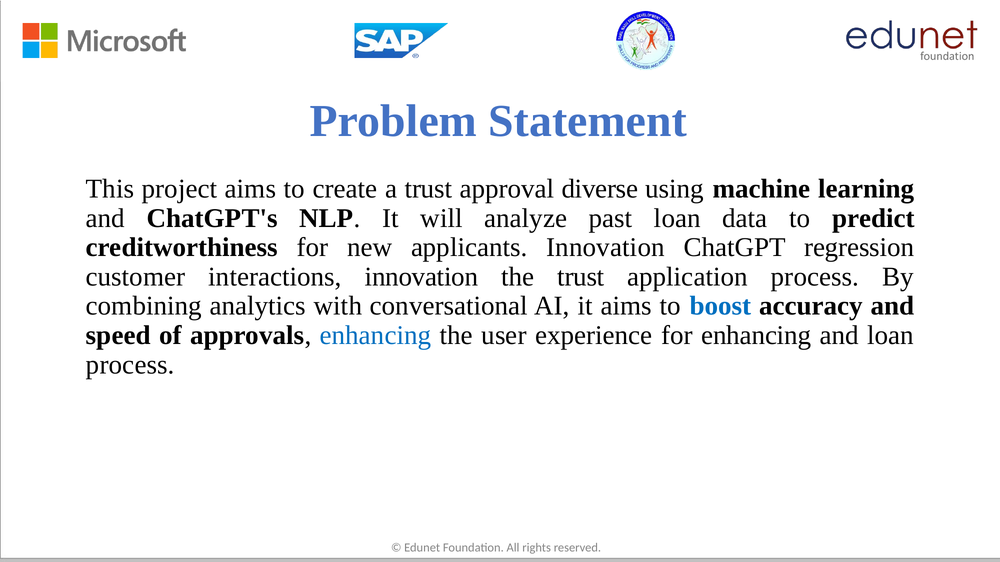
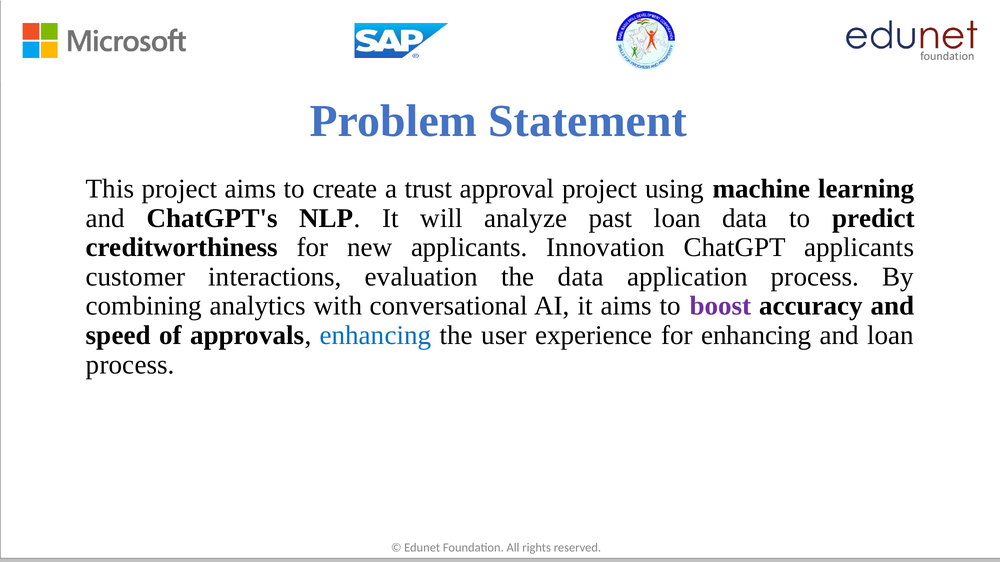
approval diverse: diverse -> project
ChatGPT regression: regression -> applicants
interactions innovation: innovation -> evaluation
the trust: trust -> data
boost colour: blue -> purple
